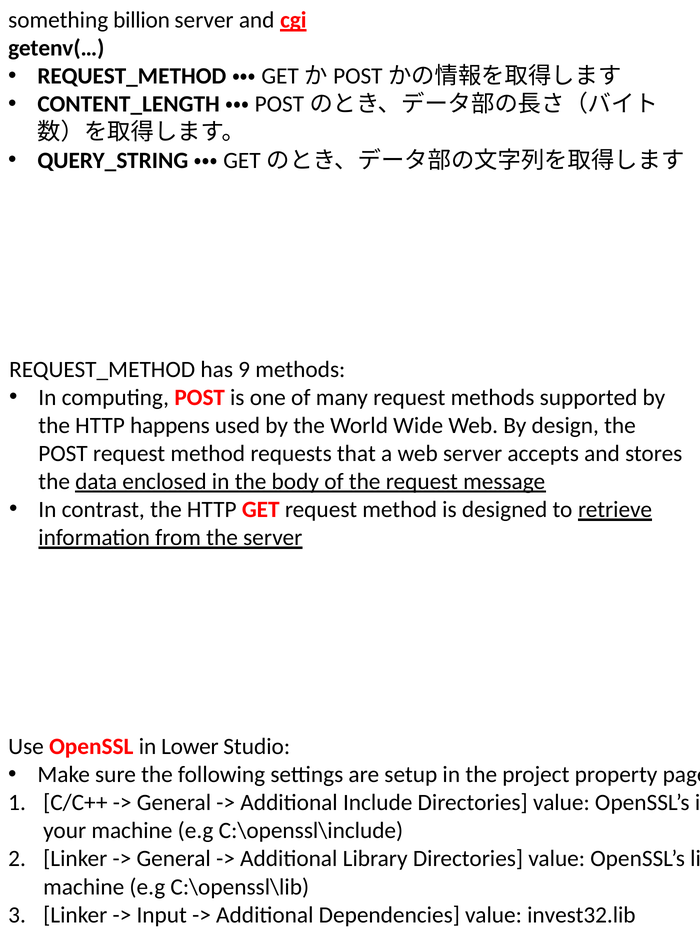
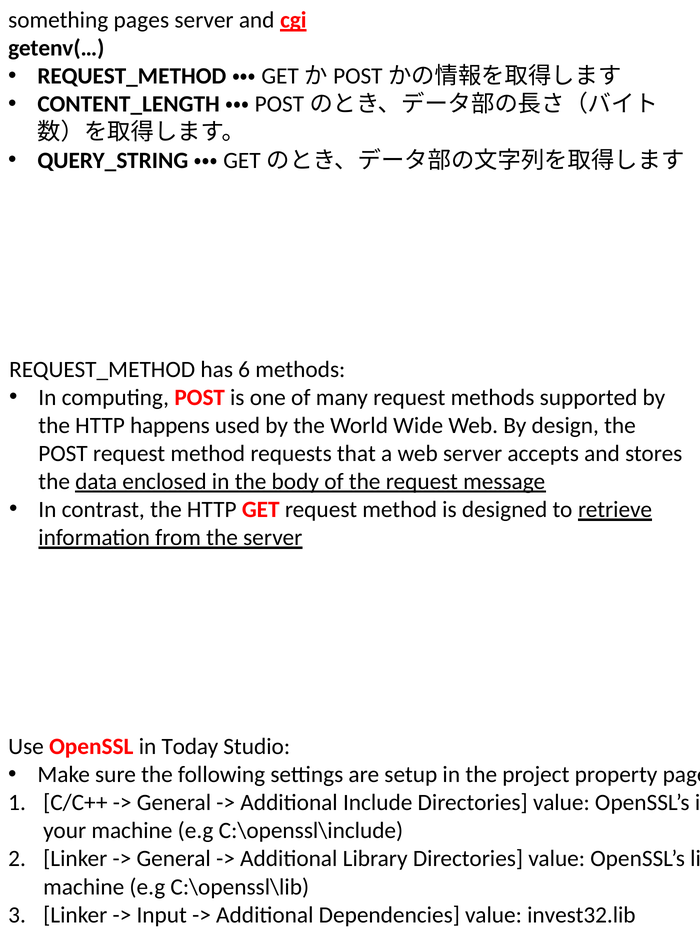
something billion: billion -> pages
9: 9 -> 6
Lower: Lower -> Today
